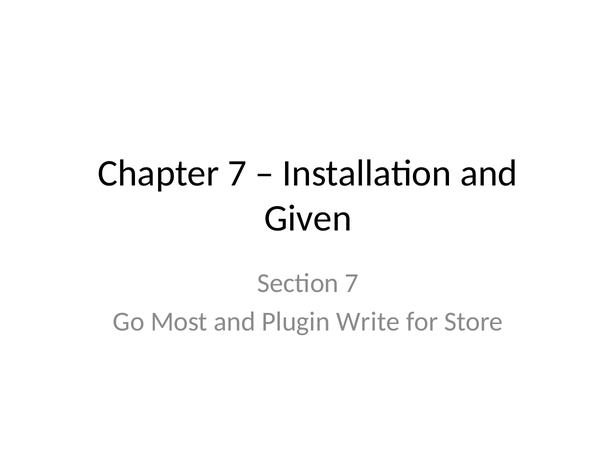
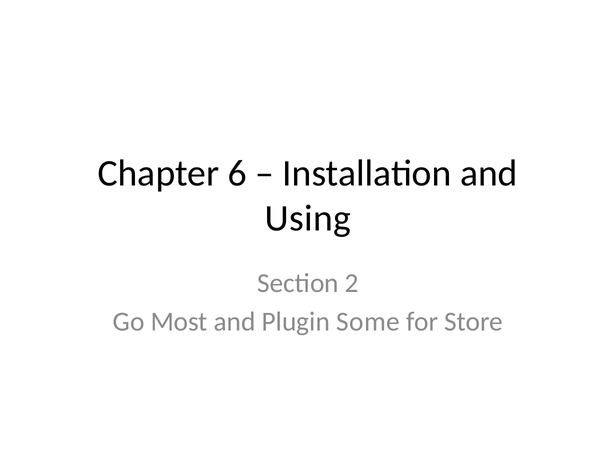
Chapter 7: 7 -> 6
Given: Given -> Using
Section 7: 7 -> 2
Write: Write -> Some
